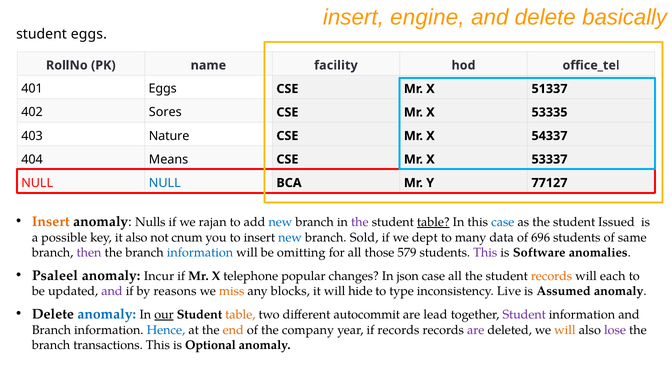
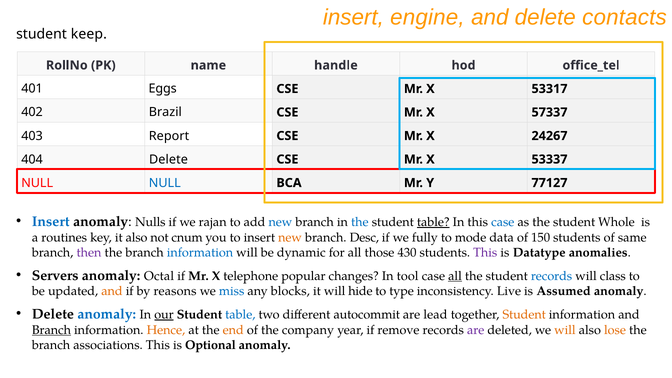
basically: basically -> contacts
student eggs: eggs -> keep
facility: facility -> handle
51337: 51337 -> 53317
Sores: Sores -> Brazil
53335: 53335 -> 57337
Nature: Nature -> Report
54337: 54337 -> 24267
404 Means: Means -> Delete
Insert at (51, 222) colour: orange -> blue
the at (360, 222) colour: purple -> blue
Issued: Issued -> Whole
possible: possible -> routines
new at (290, 238) colour: blue -> orange
Sold: Sold -> Desc
dept: dept -> fully
many: many -> mode
696: 696 -> 150
omitting: omitting -> dynamic
579: 579 -> 430
Software: Software -> Datatype
Psaleel: Psaleel -> Servers
Incur: Incur -> Octal
json: json -> tool
all at (455, 276) underline: none -> present
records at (552, 276) colour: orange -> blue
each: each -> class
and at (112, 291) colour: purple -> orange
miss colour: orange -> blue
table at (240, 315) colour: orange -> blue
Student at (524, 315) colour: purple -> orange
Branch at (51, 330) underline: none -> present
Hence colour: blue -> orange
if records: records -> remove
lose colour: purple -> orange
transactions: transactions -> associations
